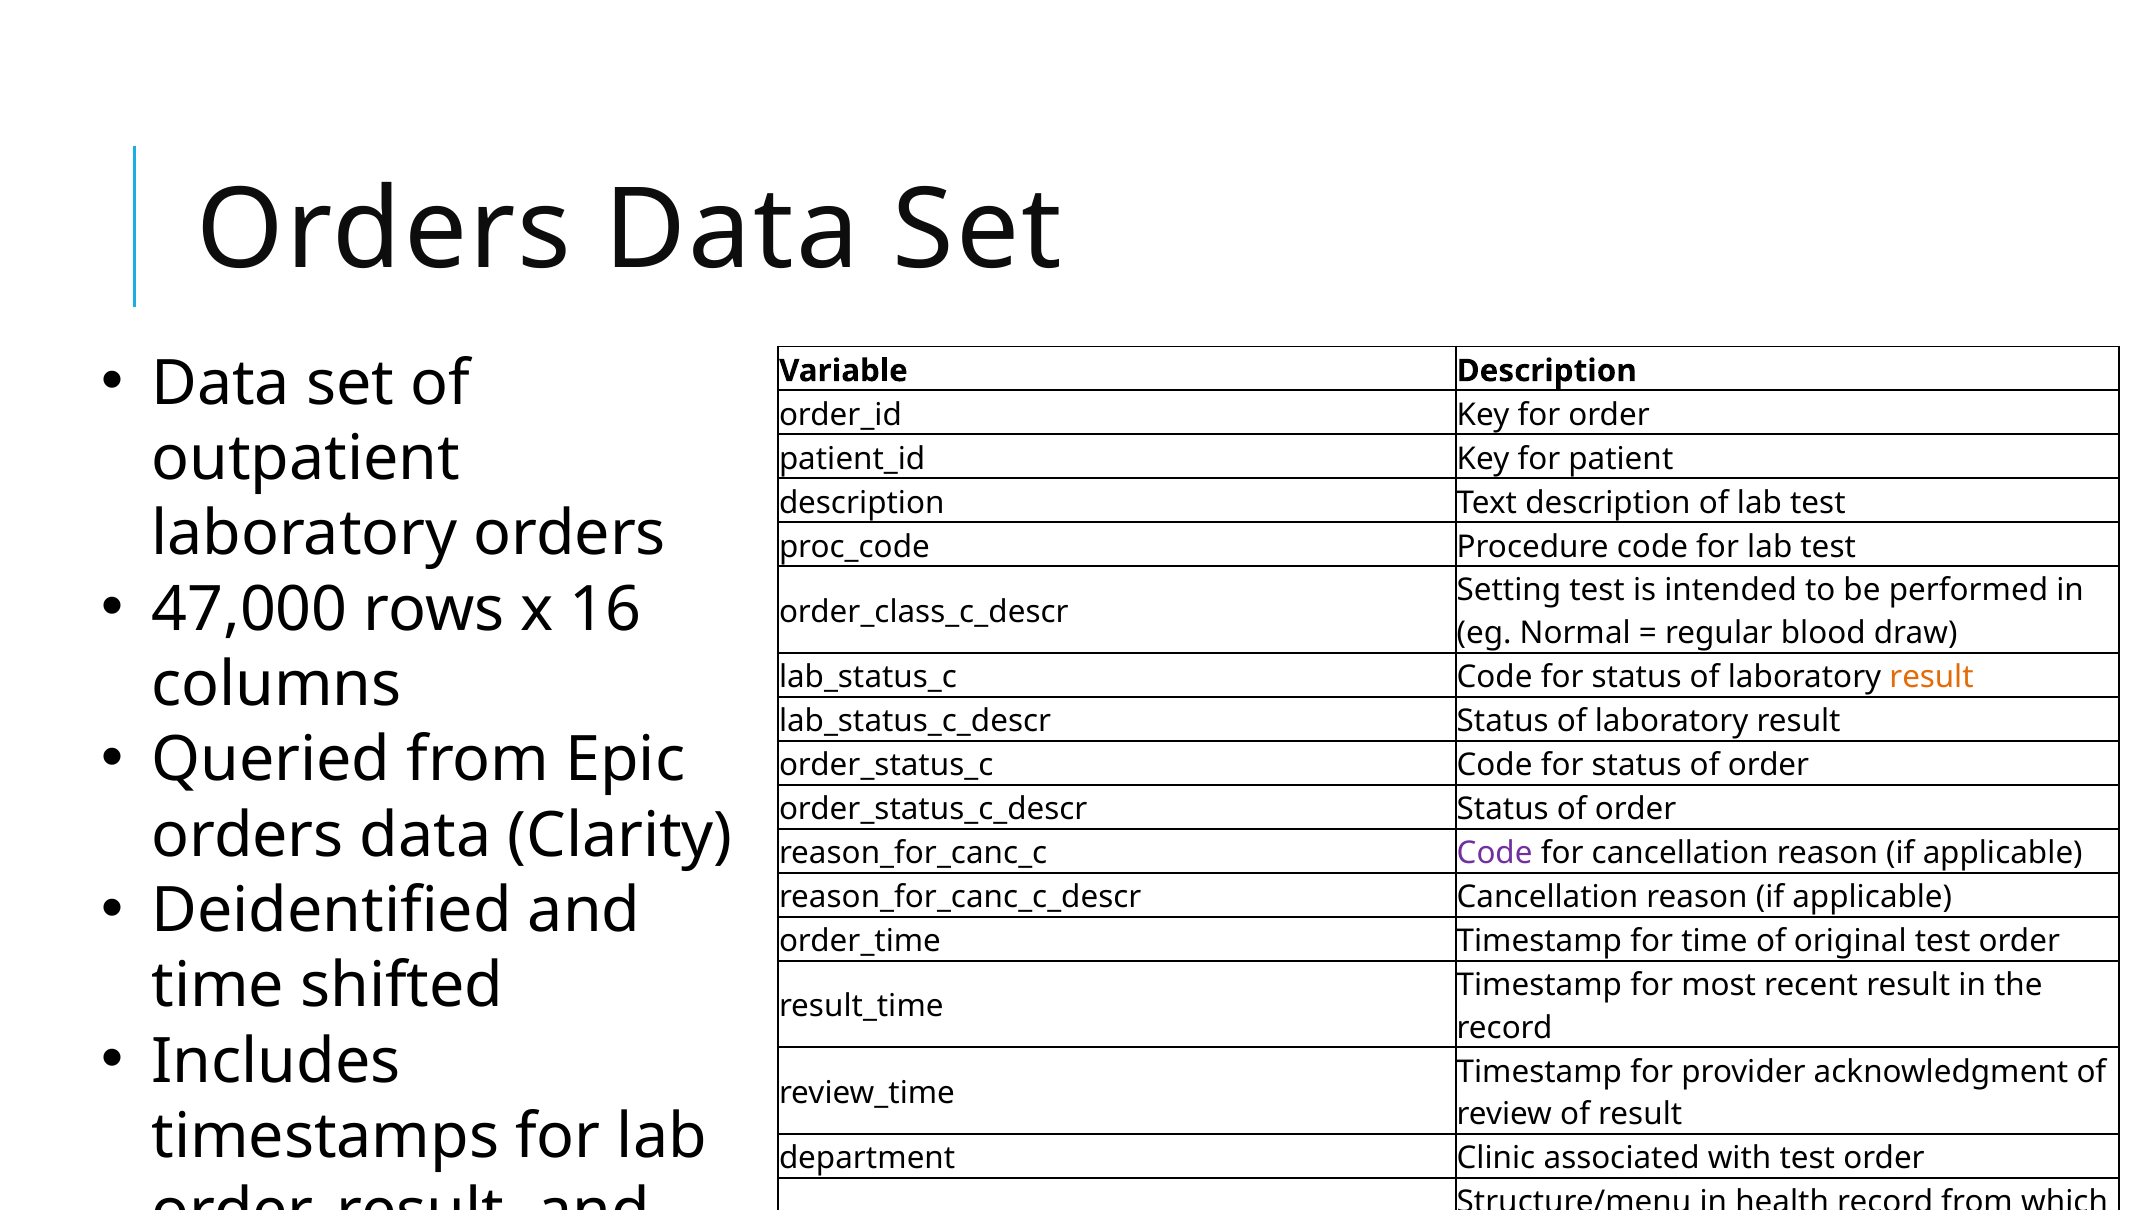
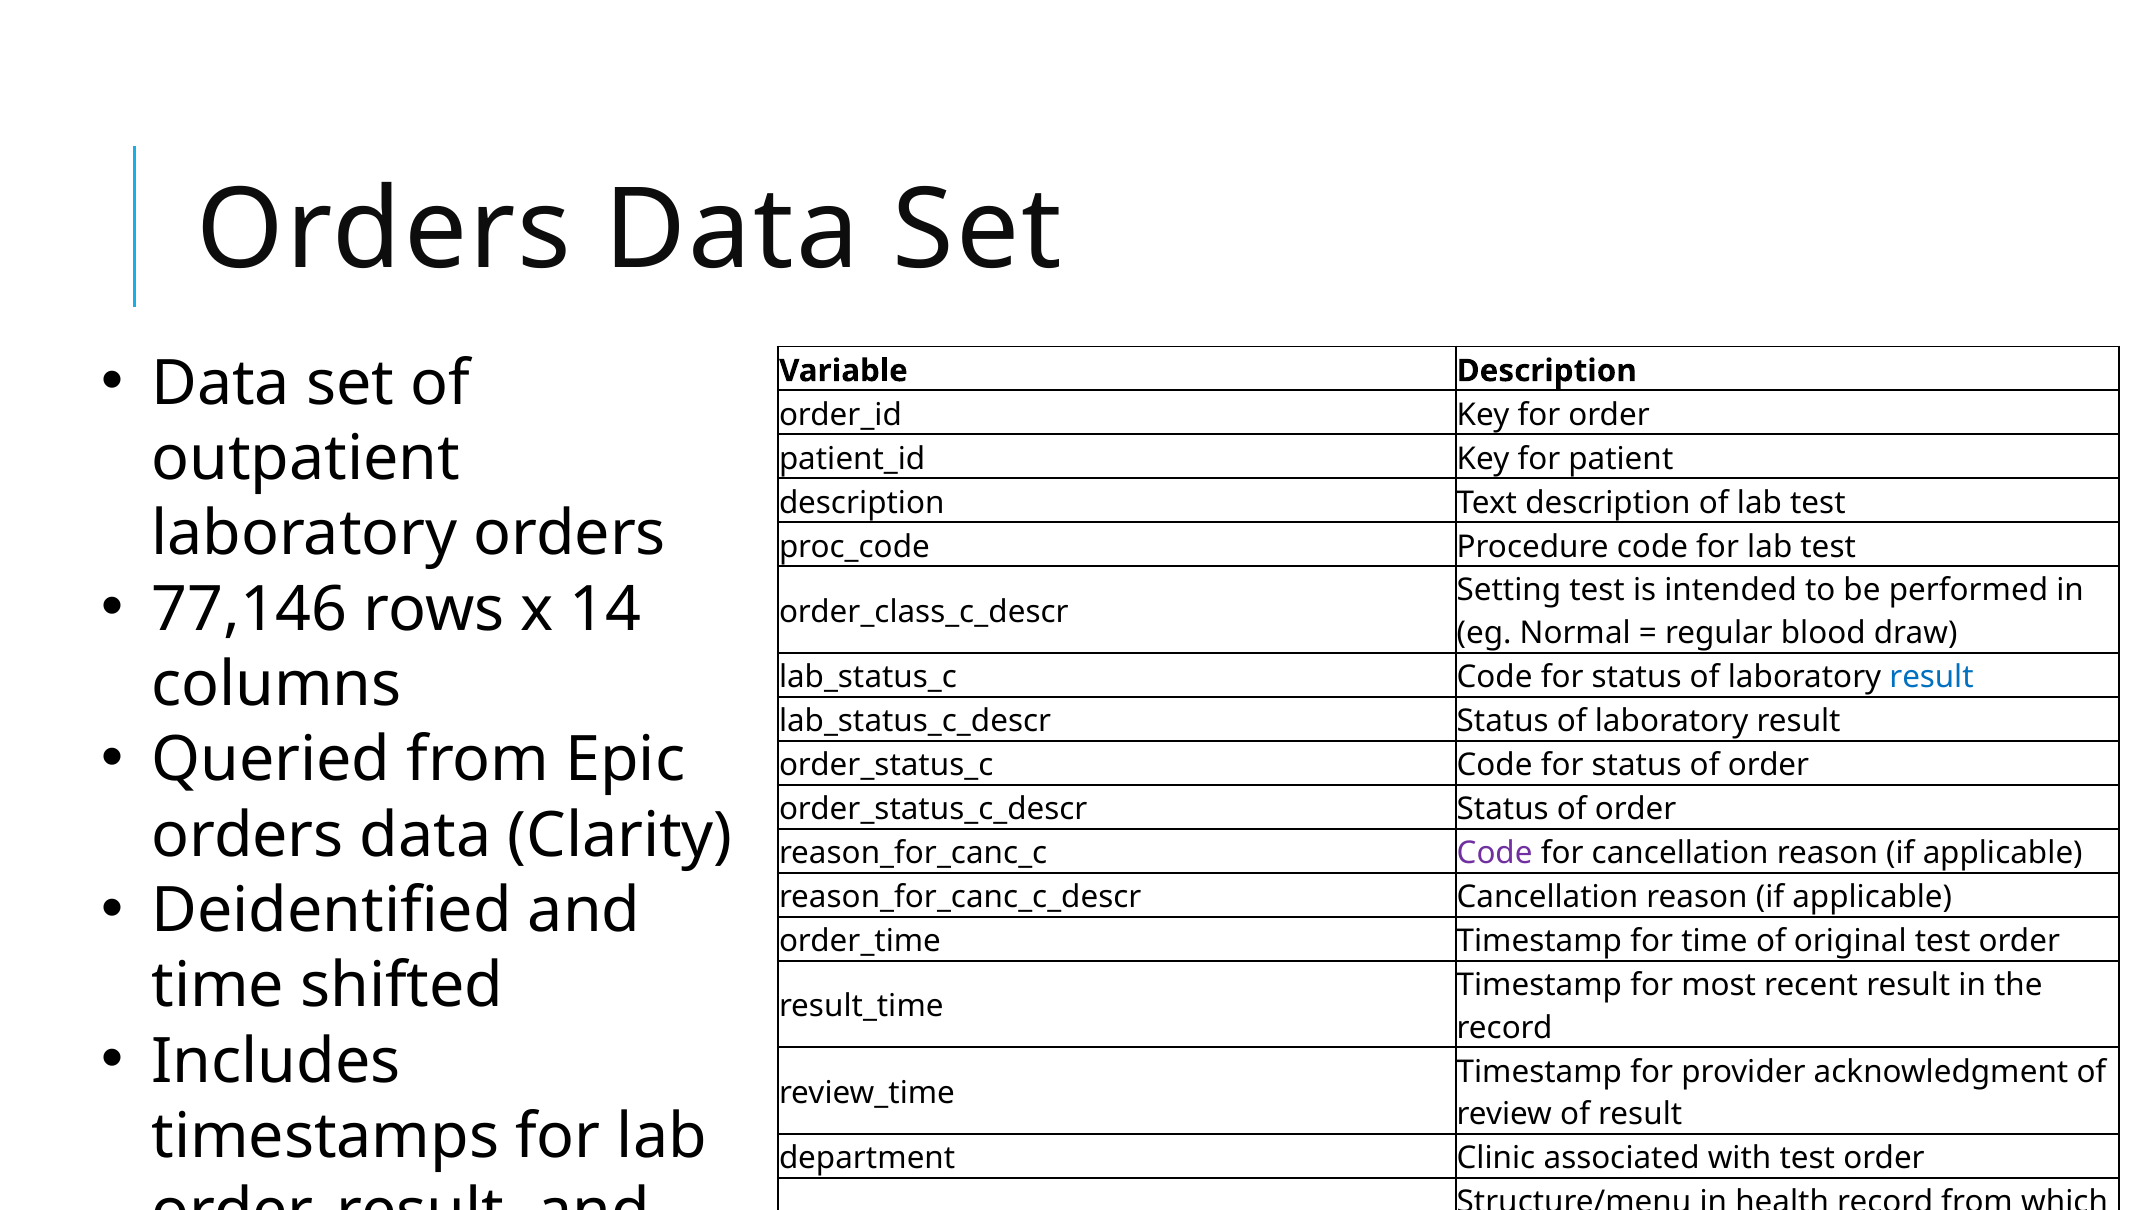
47,000: 47,000 -> 77,146
16: 16 -> 14
result at (1932, 678) colour: orange -> blue
